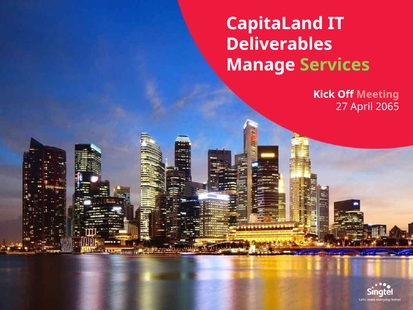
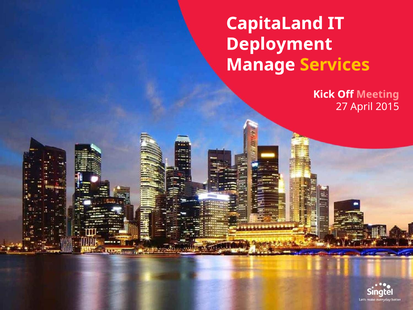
Deliverables: Deliverables -> Deployment
Services colour: light green -> yellow
2065: 2065 -> 2015
